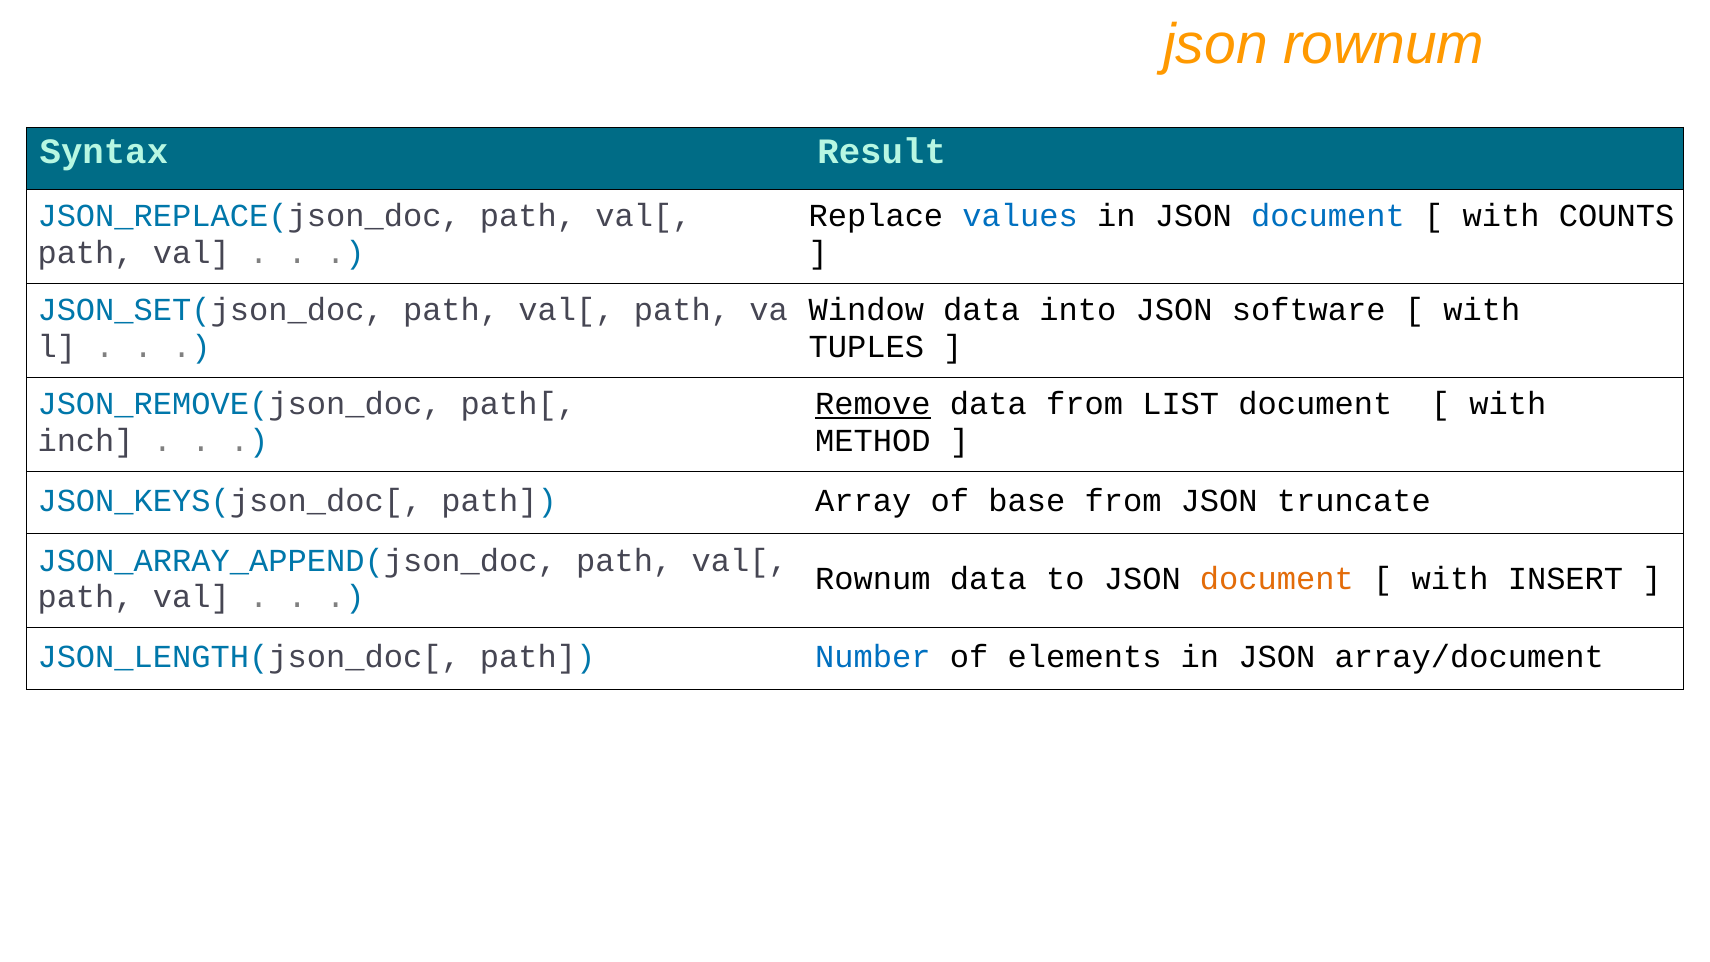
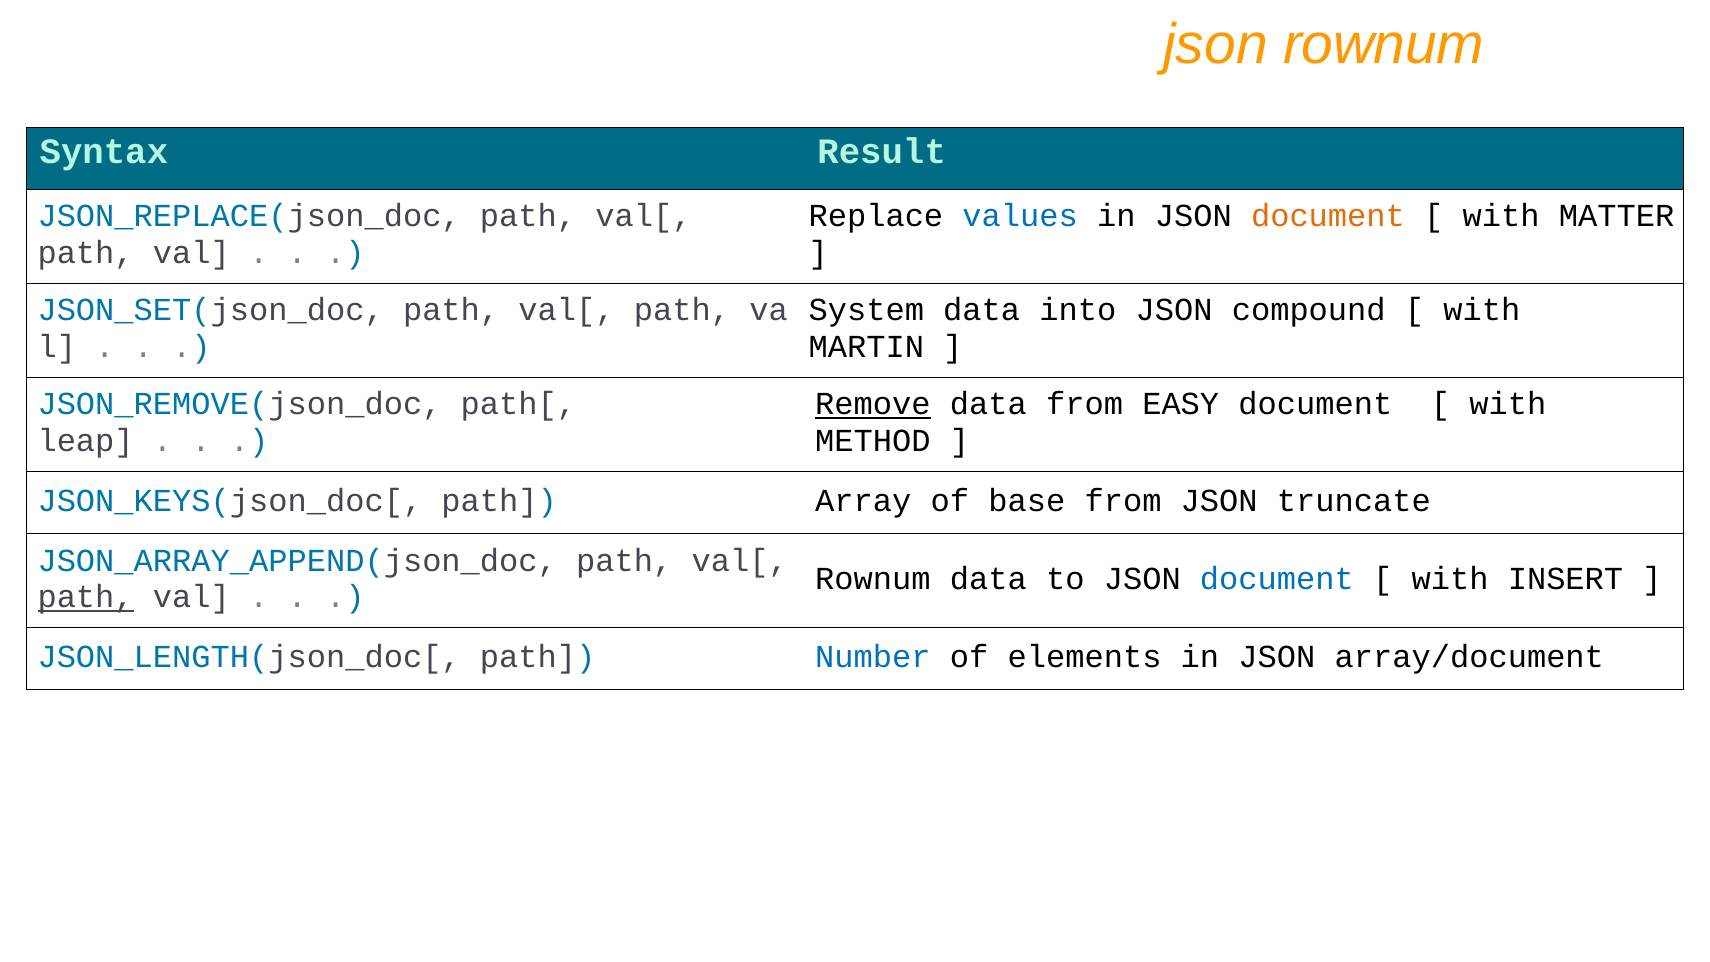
document at (1328, 216) colour: blue -> orange
COUNTS: COUNTS -> MATTER
Window: Window -> System
software: software -> compound
TUPLES: TUPLES -> MARTIN
LIST: LIST -> EASY
inch: inch -> leap
document at (1277, 579) colour: orange -> blue
path at (86, 597) underline: none -> present
